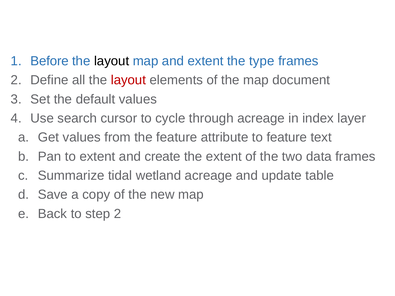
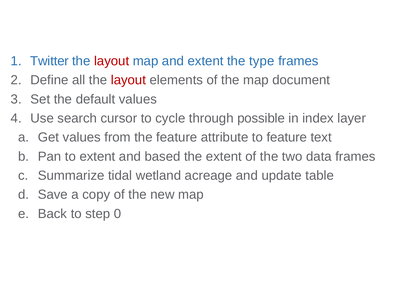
Before: Before -> Twitter
layout at (112, 61) colour: black -> red
through acreage: acreage -> possible
create: create -> based
step 2: 2 -> 0
